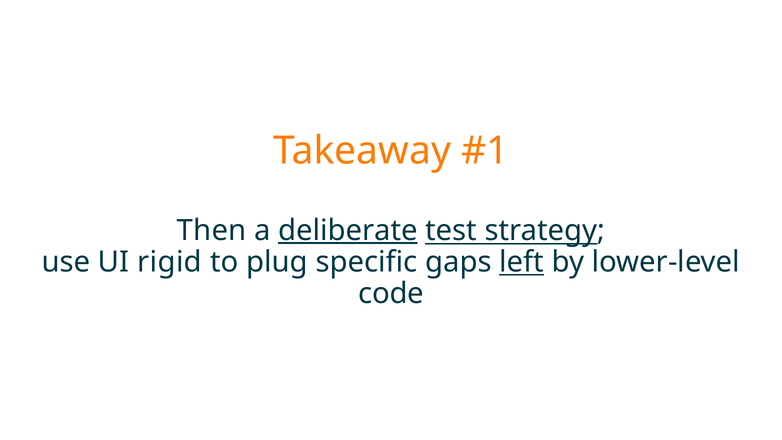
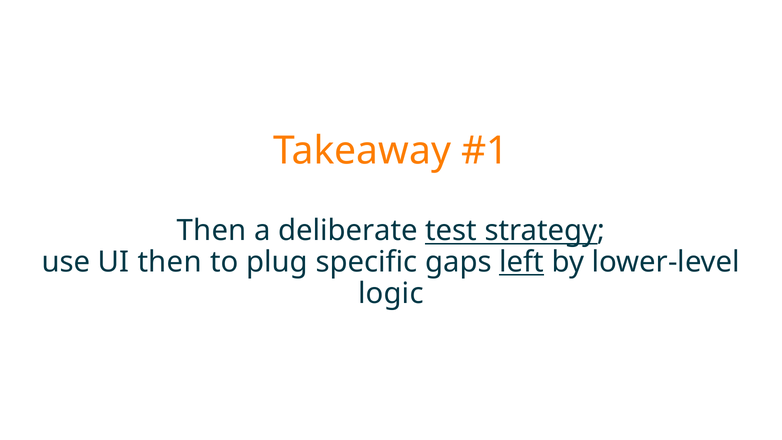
deliberate underline: present -> none
UI rigid: rigid -> then
code: code -> logic
